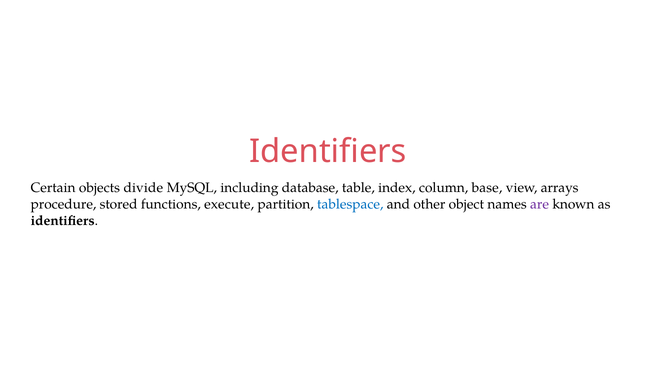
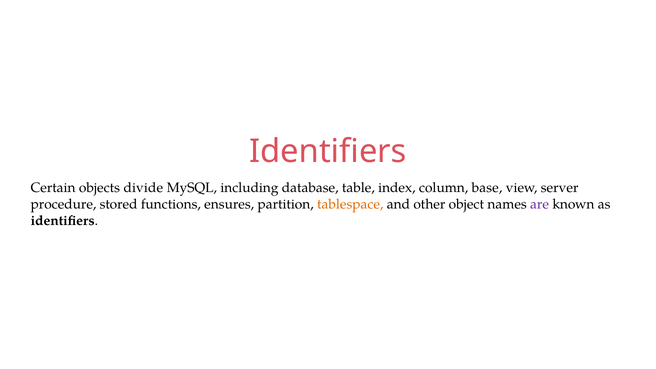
arrays: arrays -> server
execute: execute -> ensures
tablespace colour: blue -> orange
